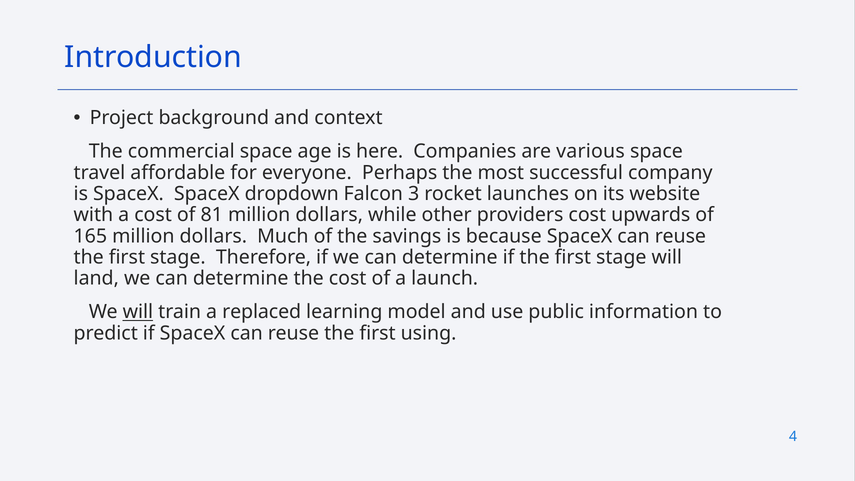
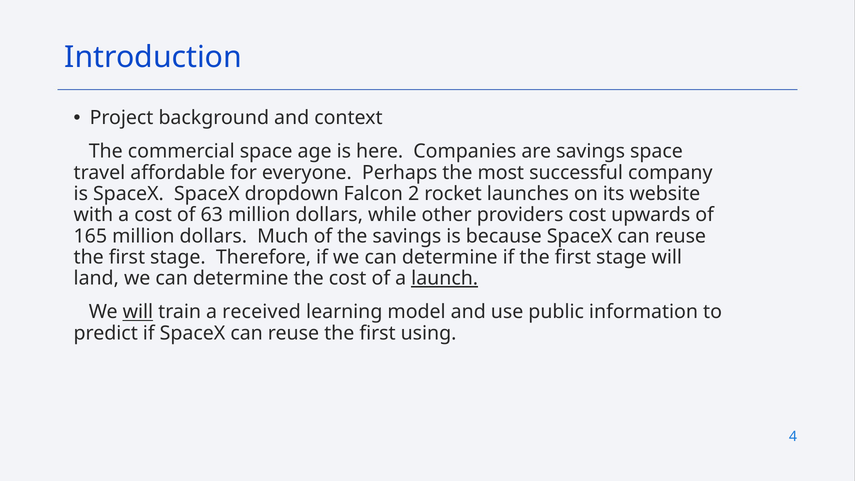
are various: various -> savings
3: 3 -> 2
81: 81 -> 63
launch underline: none -> present
replaced: replaced -> received
